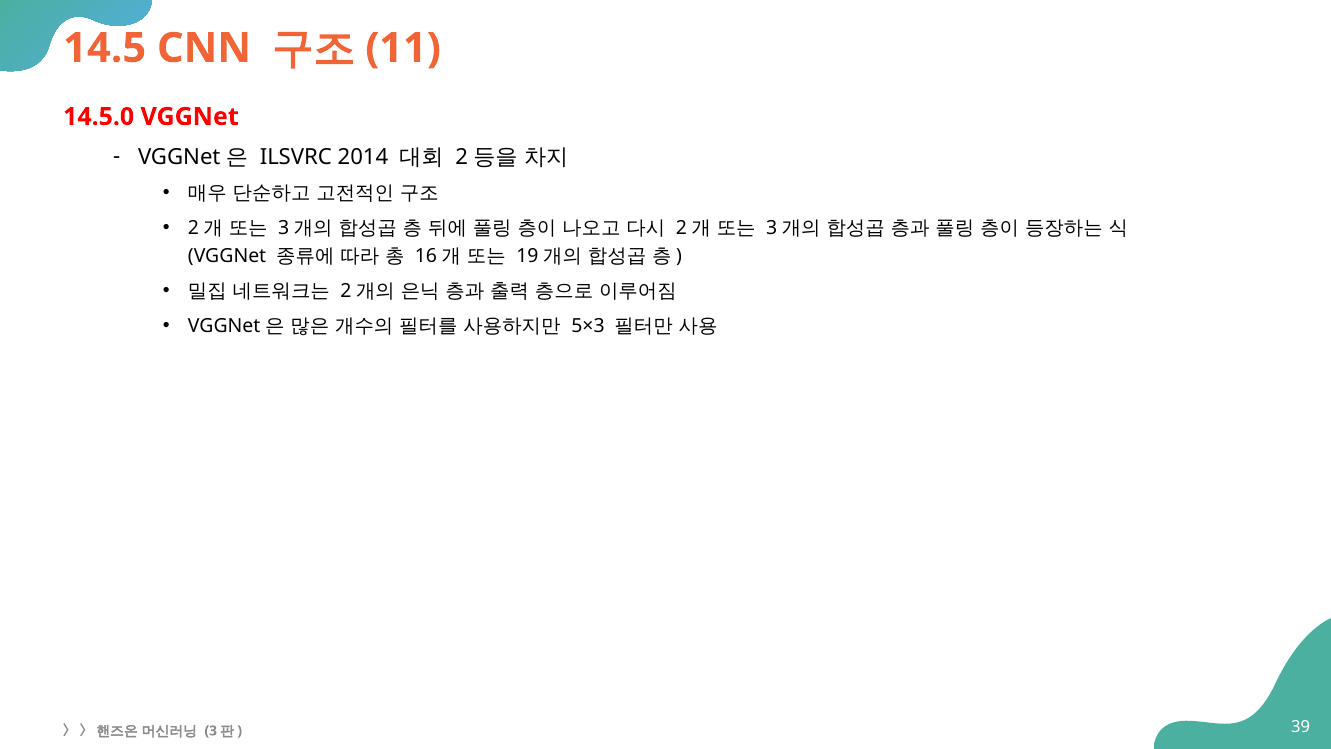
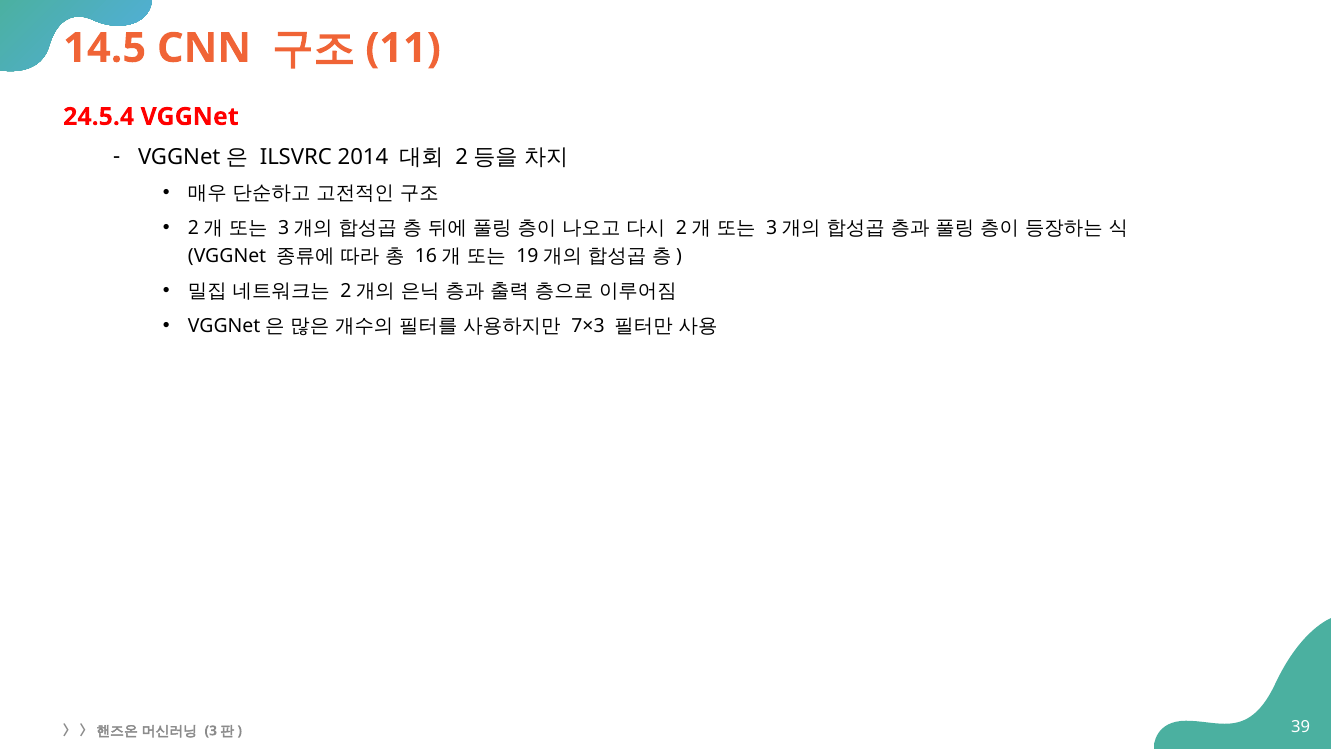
14.5.0: 14.5.0 -> 24.5.4
5×3: 5×3 -> 7×3
